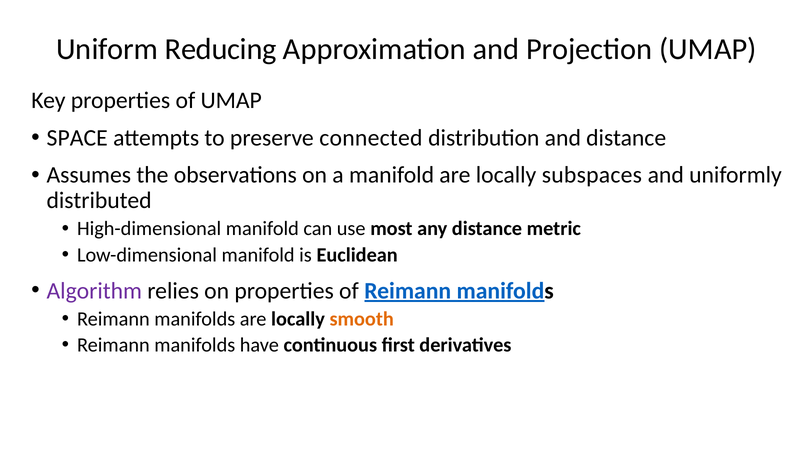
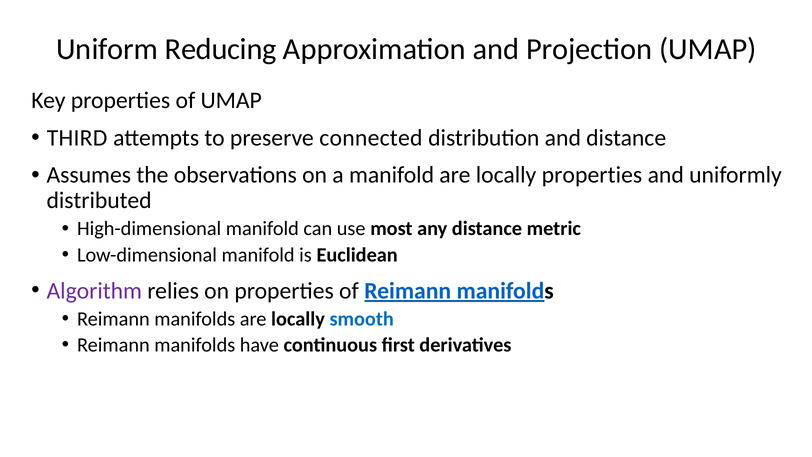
SPACE: SPACE -> THIRD
locally subspaces: subspaces -> properties
smooth colour: orange -> blue
